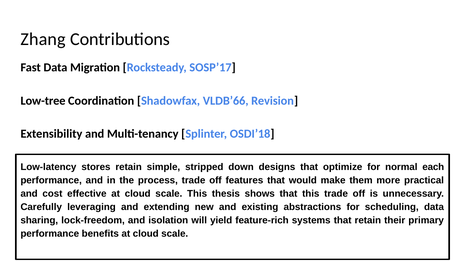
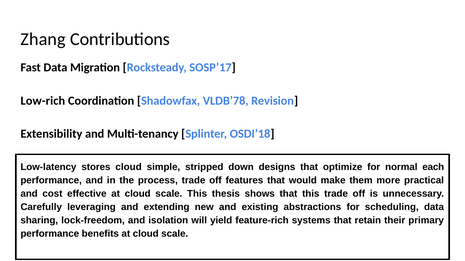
Low-tree: Low-tree -> Low-rich
VLDB’66: VLDB’66 -> VLDB’78
stores retain: retain -> cloud
